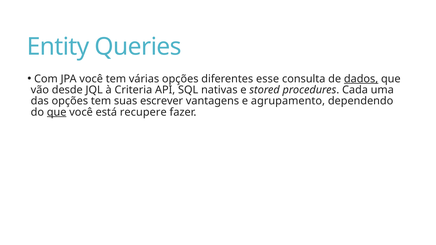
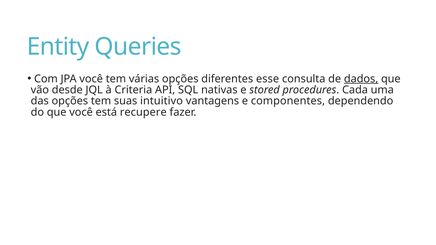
escrever: escrever -> intuitivo
agrupamento: agrupamento -> componentes
que at (57, 112) underline: present -> none
